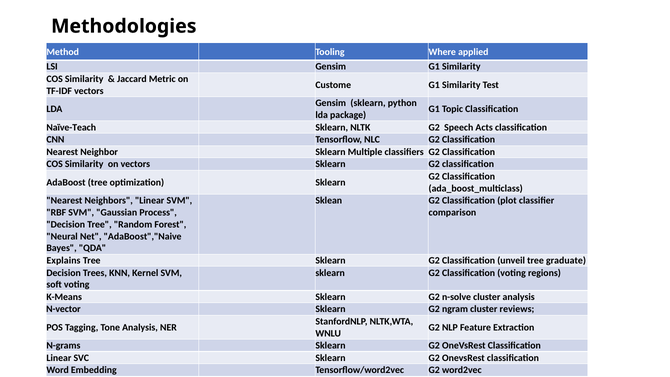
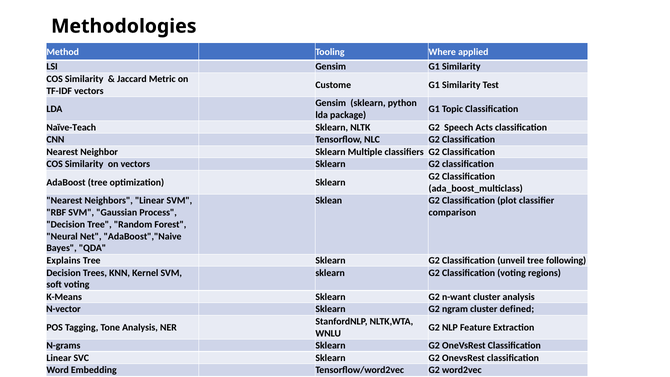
graduate: graduate -> following
n-solve: n-solve -> n-want
reviews: reviews -> defined
